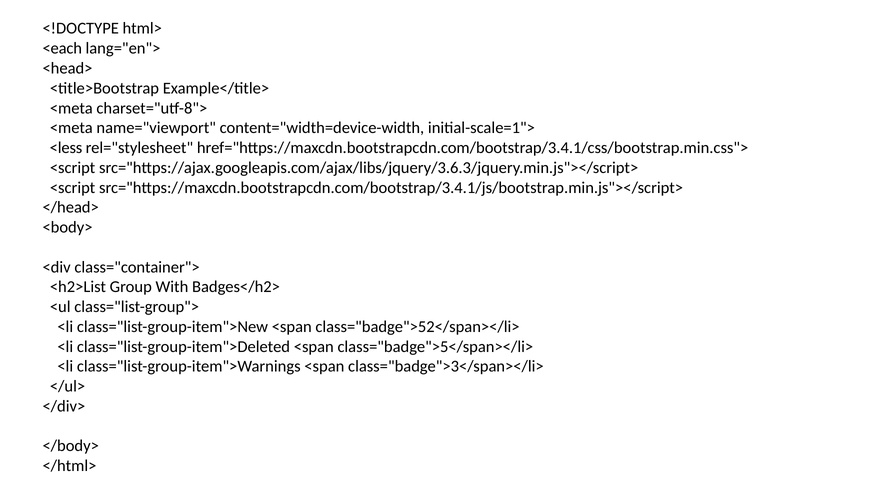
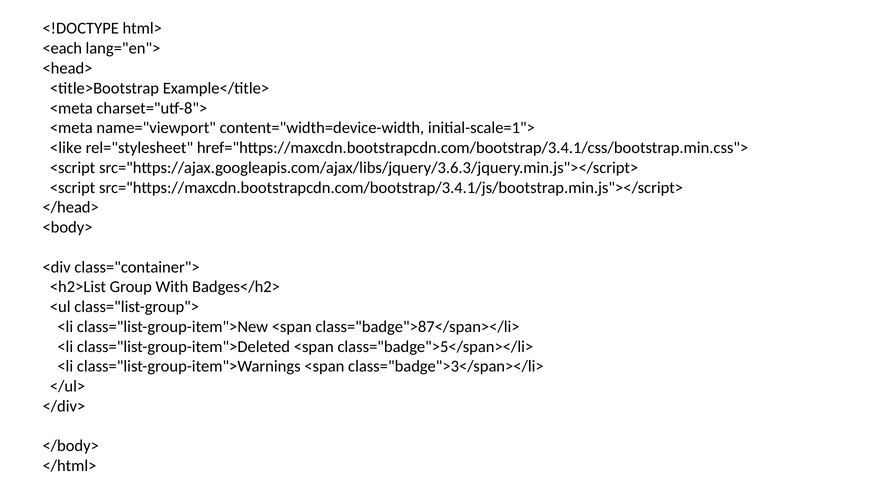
<less: <less -> <like
class="badge">52</span></li>: class="badge">52</span></li> -> class="badge">87</span></li>
